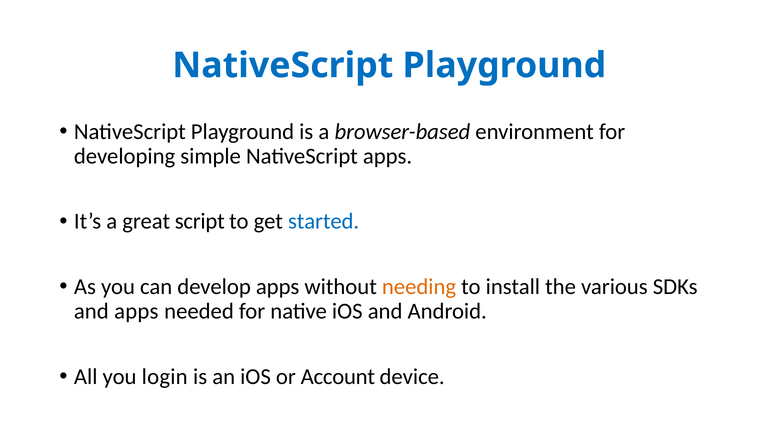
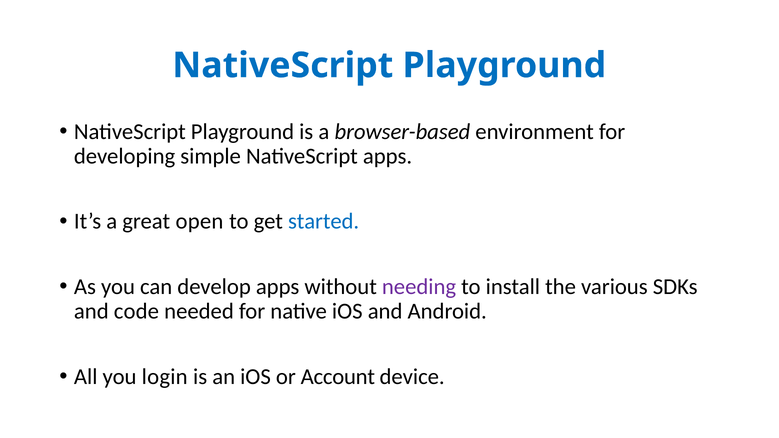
script: script -> open
needing colour: orange -> purple
and apps: apps -> code
